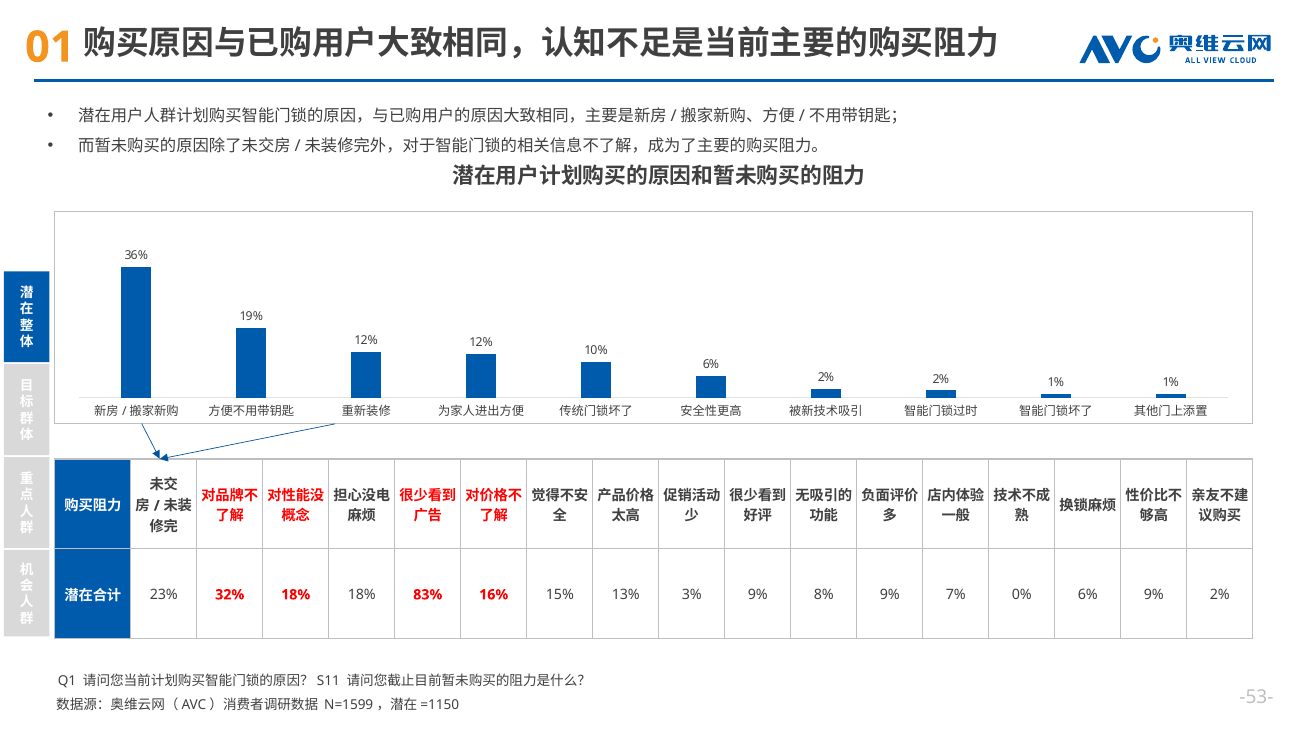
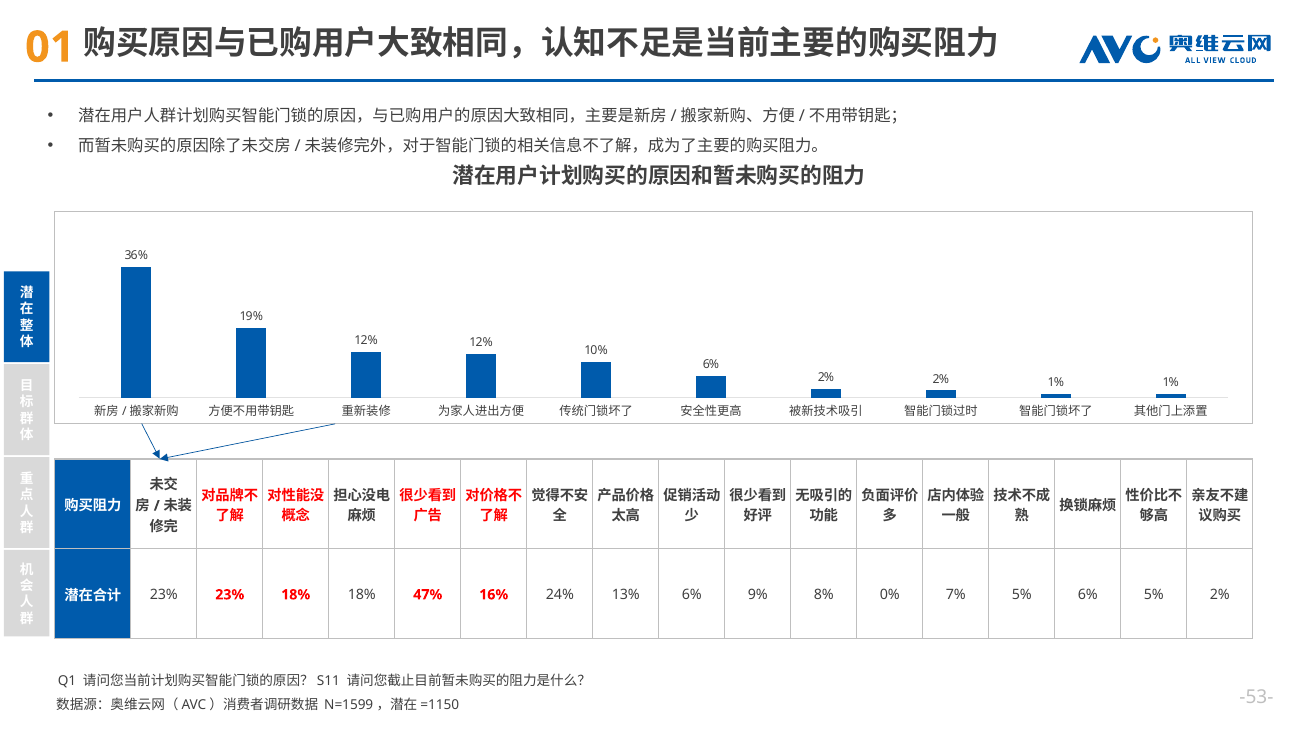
23% 32%: 32% -> 23%
83%: 83% -> 47%
15%: 15% -> 24%
13% 3%: 3% -> 6%
8% 9%: 9% -> 0%
7% 0%: 0% -> 5%
6% 9%: 9% -> 5%
